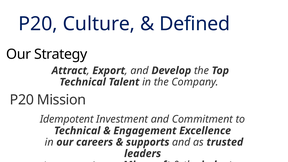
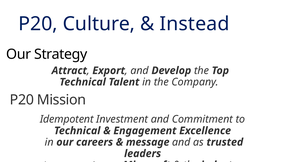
Defined: Defined -> Instead
supports: supports -> message
